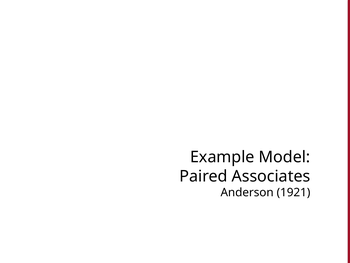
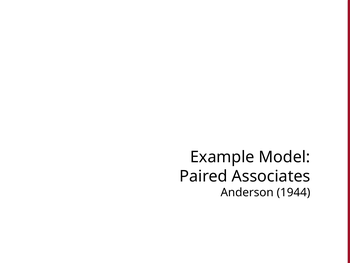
1921: 1921 -> 1944
